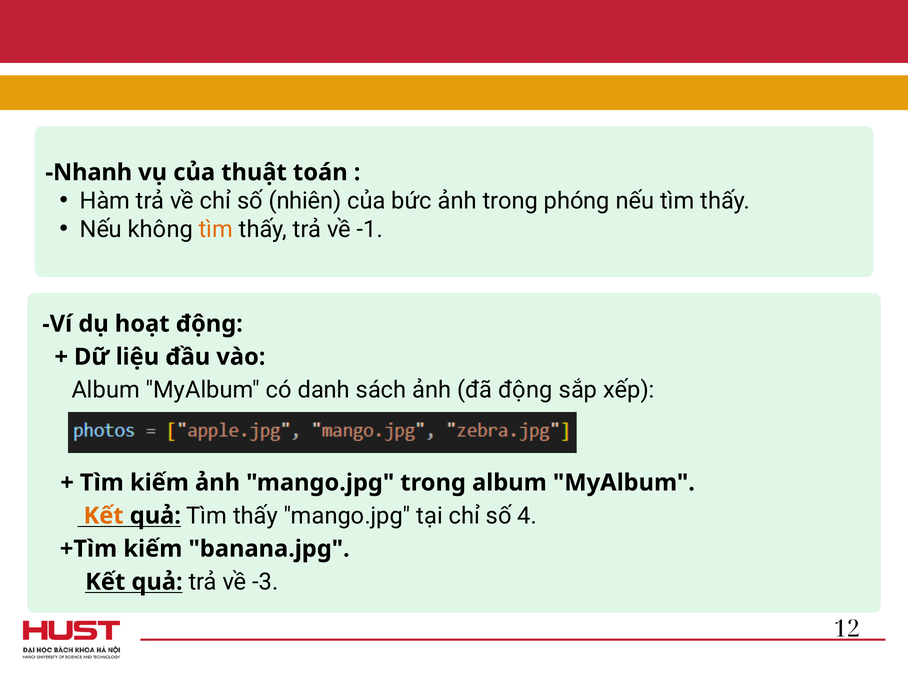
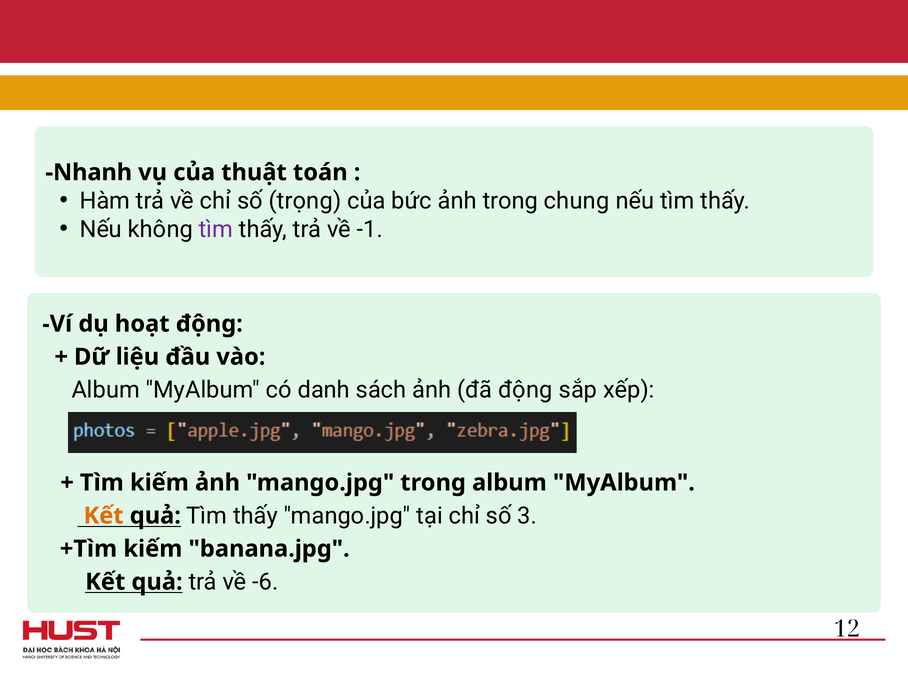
nhiên: nhiên -> trọng
phóng: phóng -> chung
tìm at (216, 229) colour: orange -> purple
4: 4 -> 3
-3: -3 -> -6
